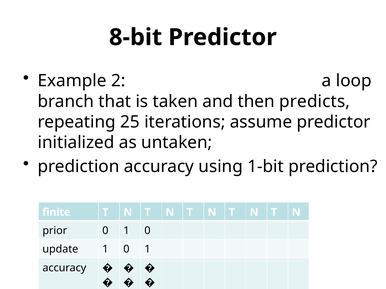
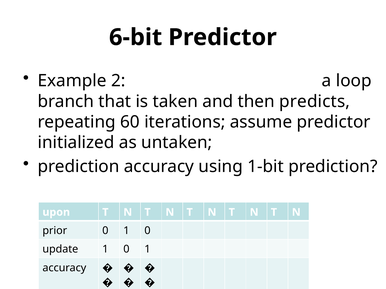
8-bit: 8-bit -> 6-bit
25: 25 -> 60
finite: finite -> upon
